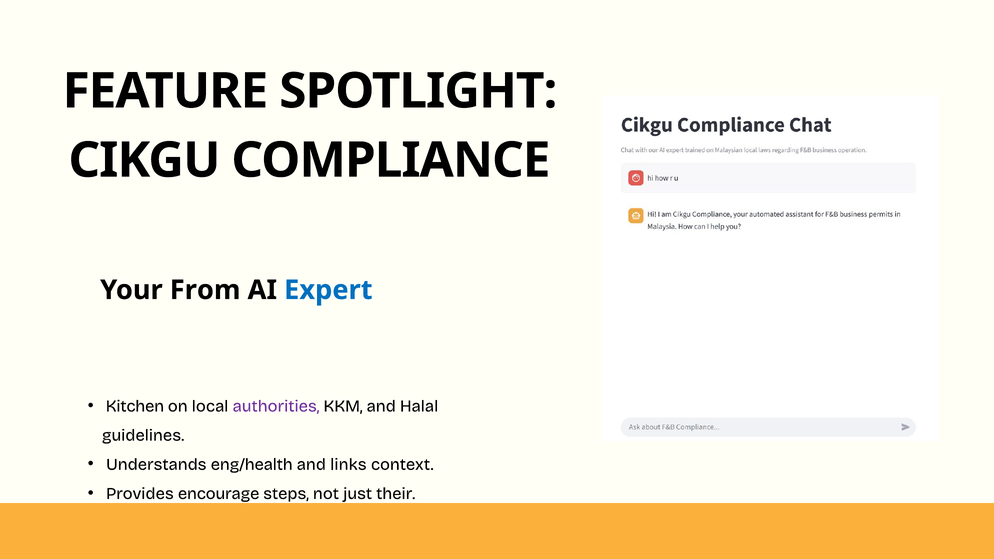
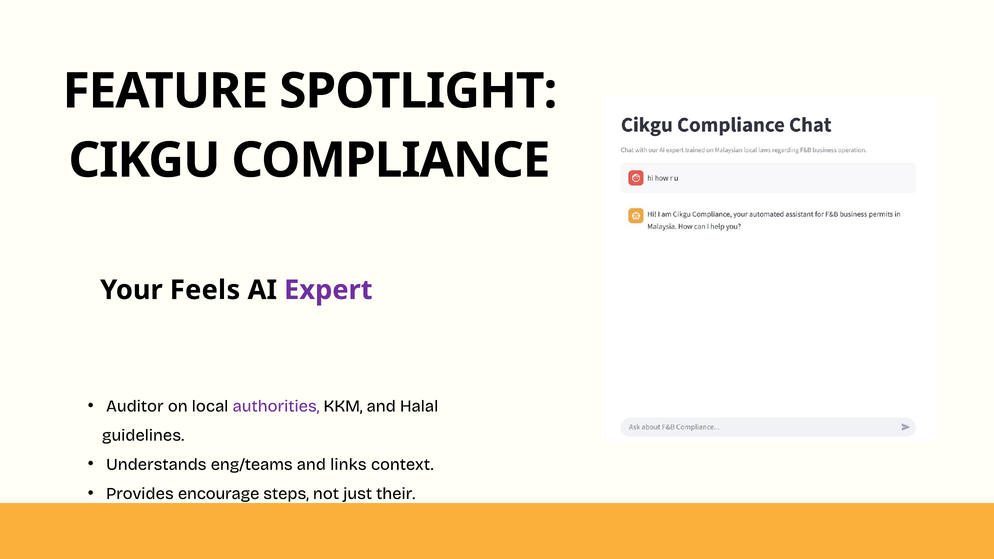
From: From -> Feels
Expert colour: blue -> purple
Kitchen: Kitchen -> Auditor
eng/health: eng/health -> eng/teams
